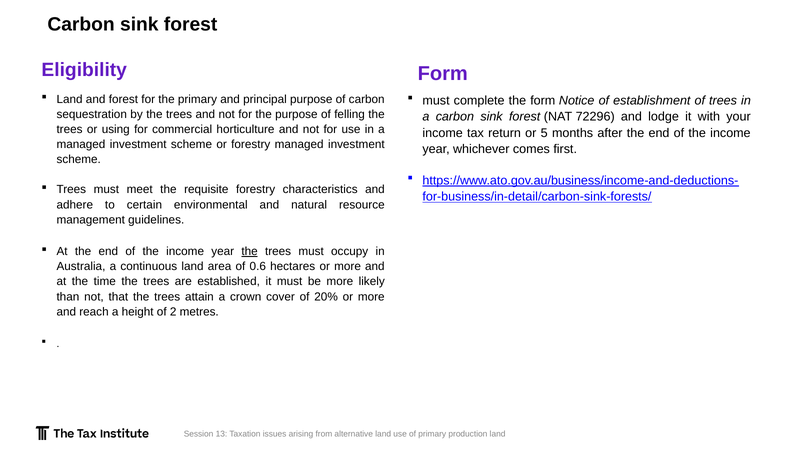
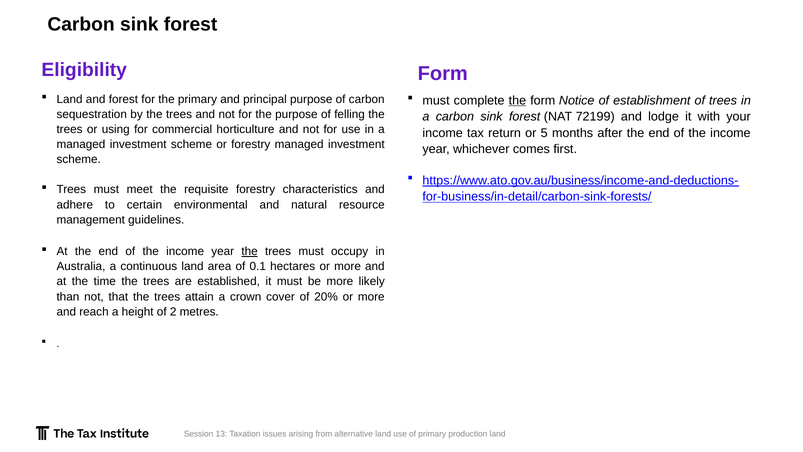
the at (517, 100) underline: none -> present
72296: 72296 -> 72199
0.6: 0.6 -> 0.1
